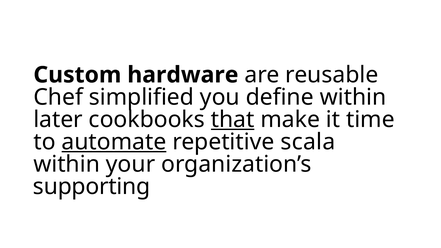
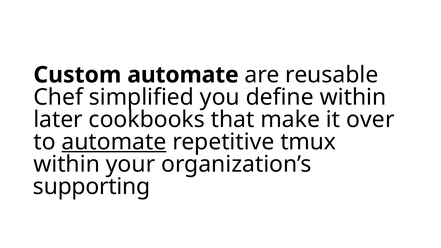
Custom hardware: hardware -> automate
that underline: present -> none
time: time -> over
scala: scala -> tmux
